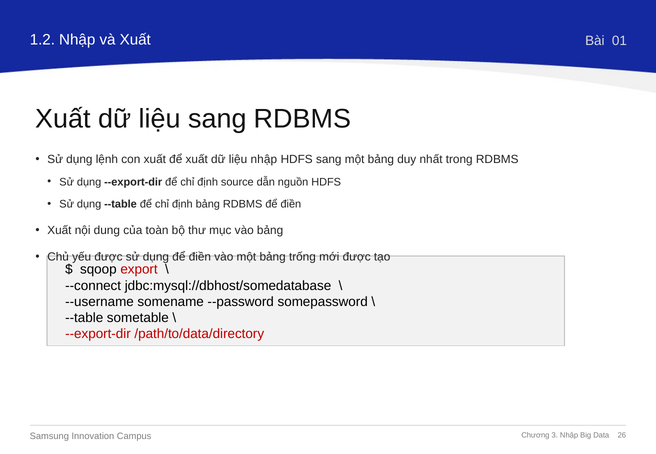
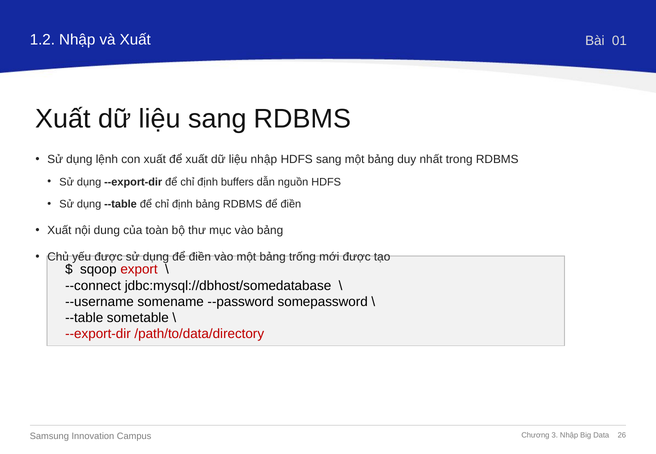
source: source -> buffers
